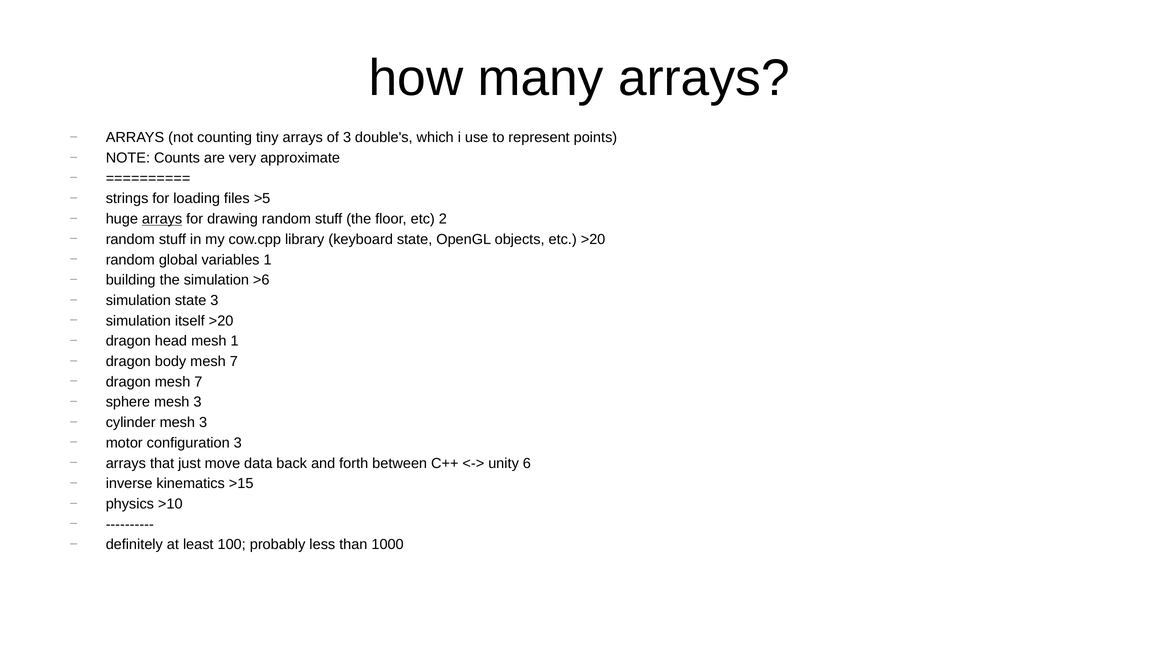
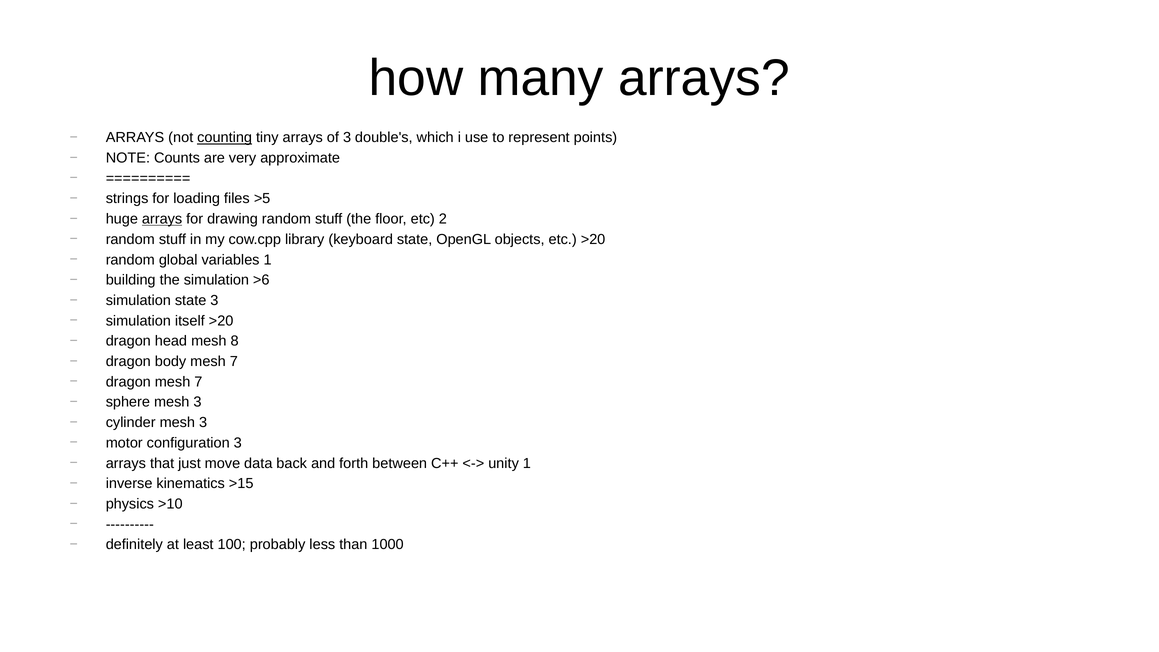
counting underline: none -> present
mesh 1: 1 -> 8
unity 6: 6 -> 1
